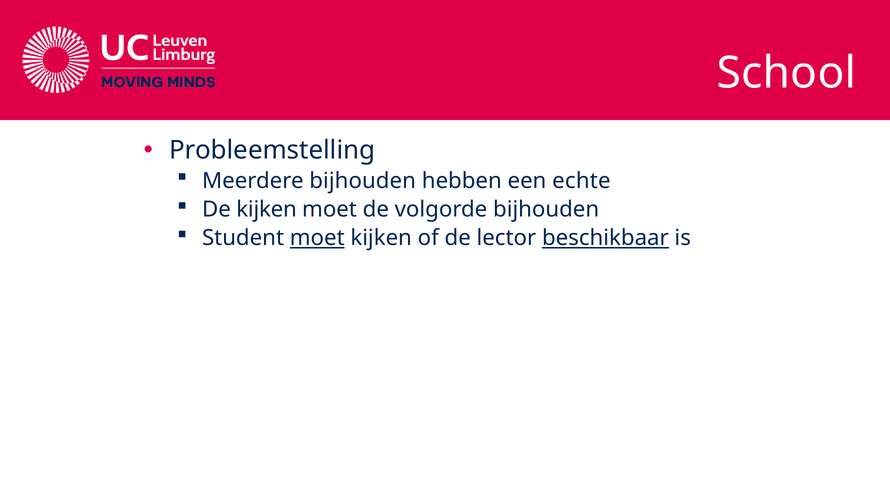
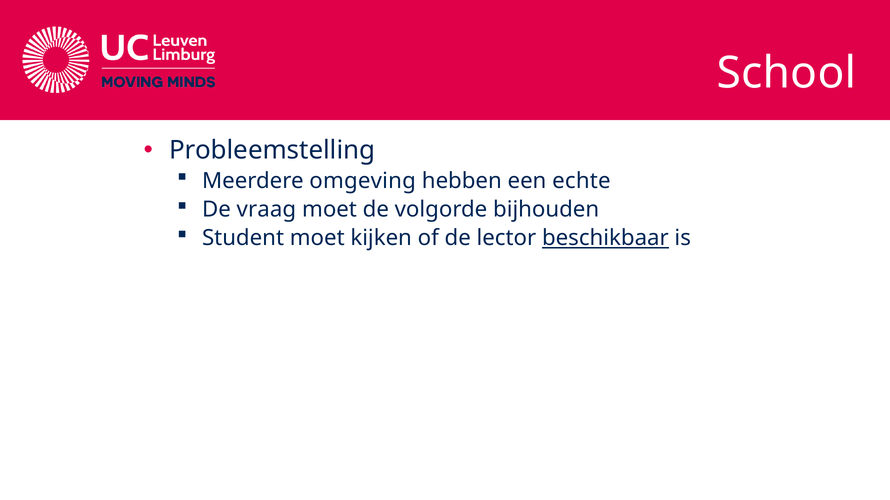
Meerdere bijhouden: bijhouden -> omgeving
De kijken: kijken -> vraag
moet at (317, 238) underline: present -> none
